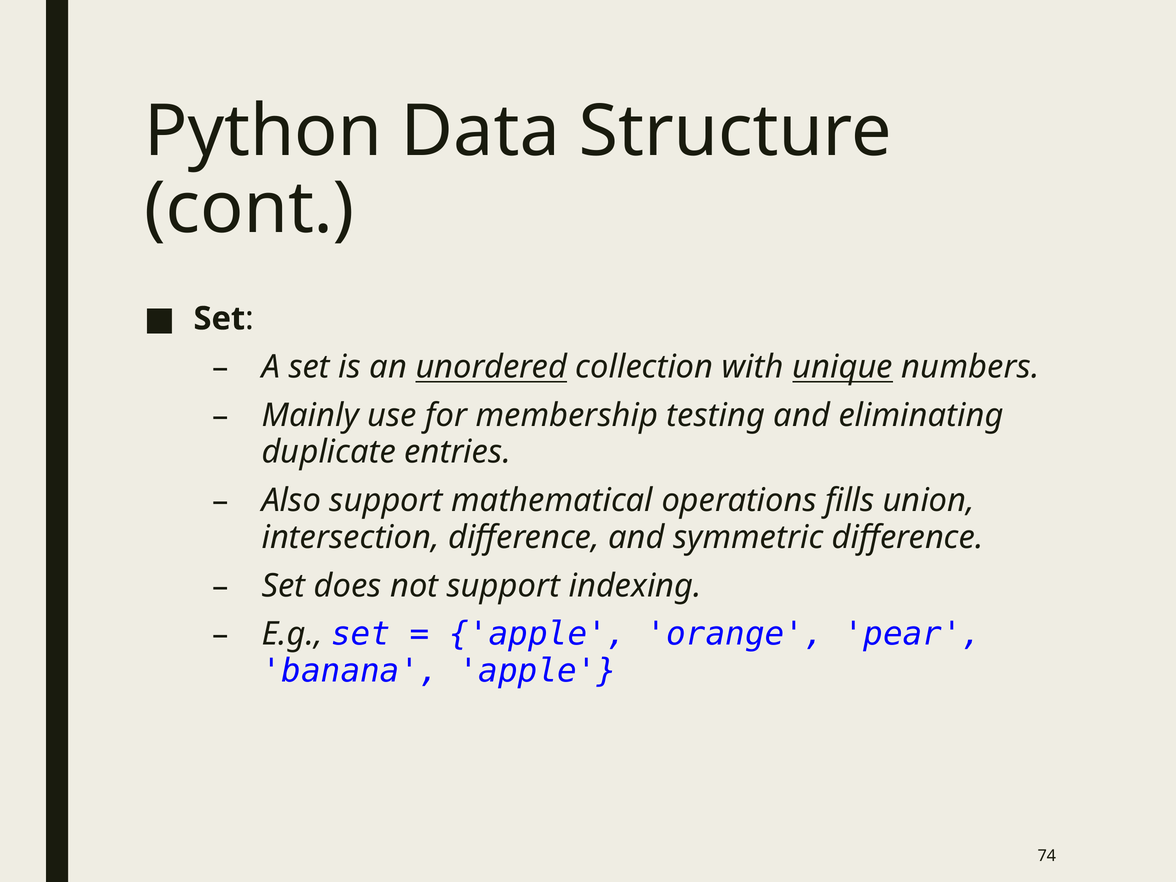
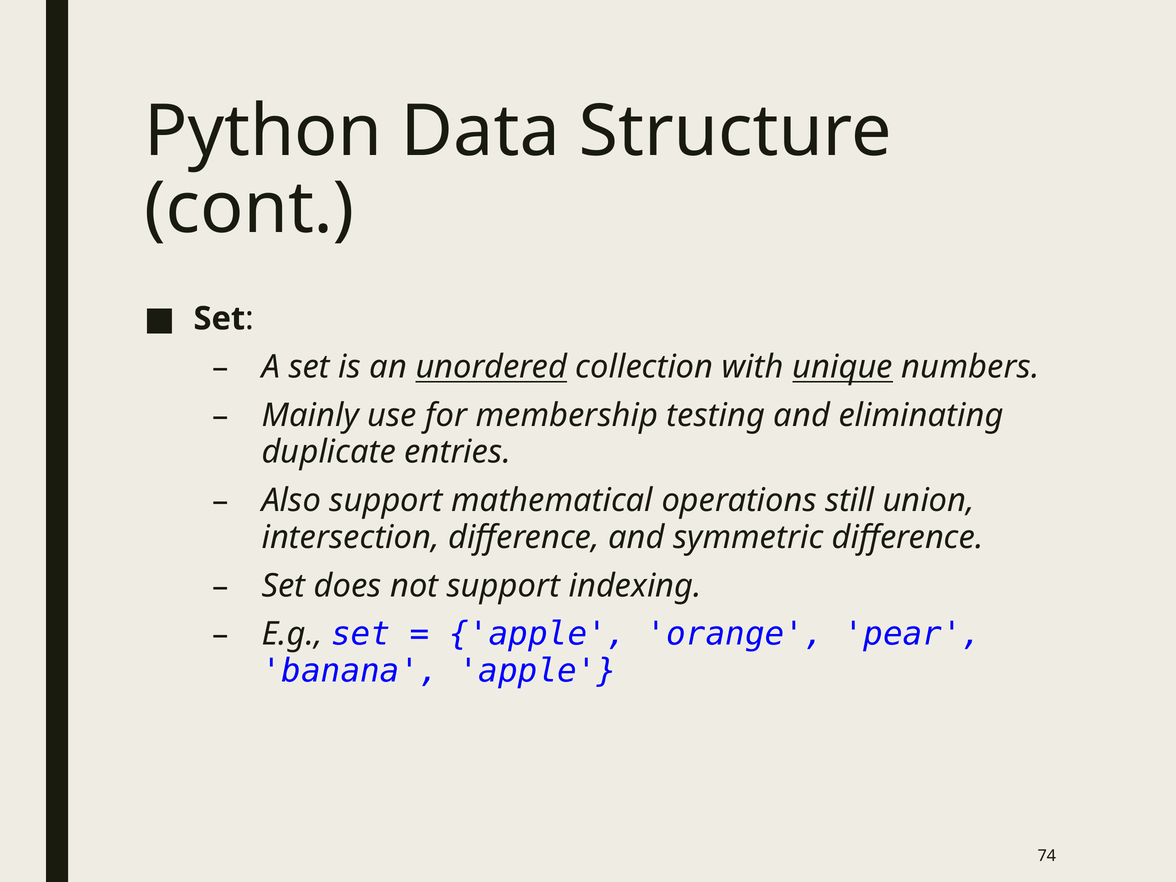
fills: fills -> still
